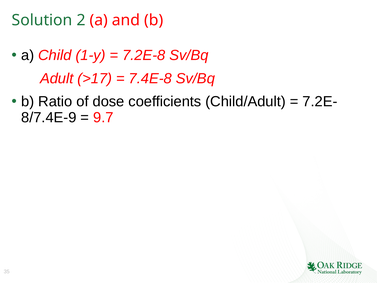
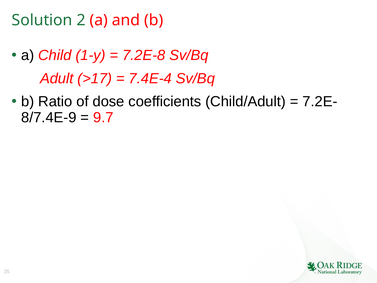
7.4E‐8: 7.4E‐8 -> 7.4E‐4
